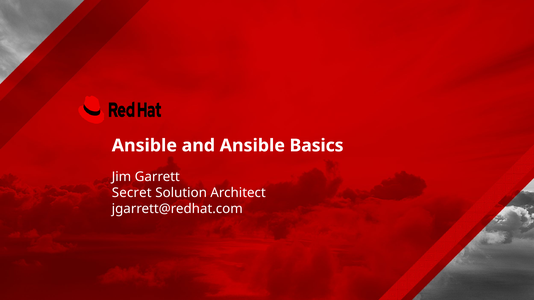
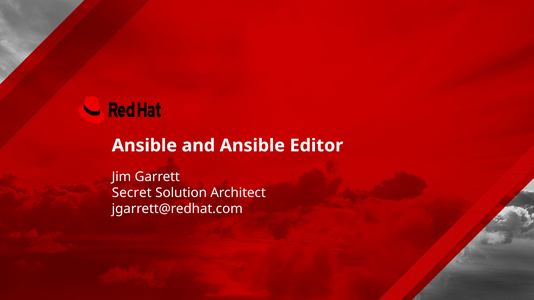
Basics: Basics -> Editor
